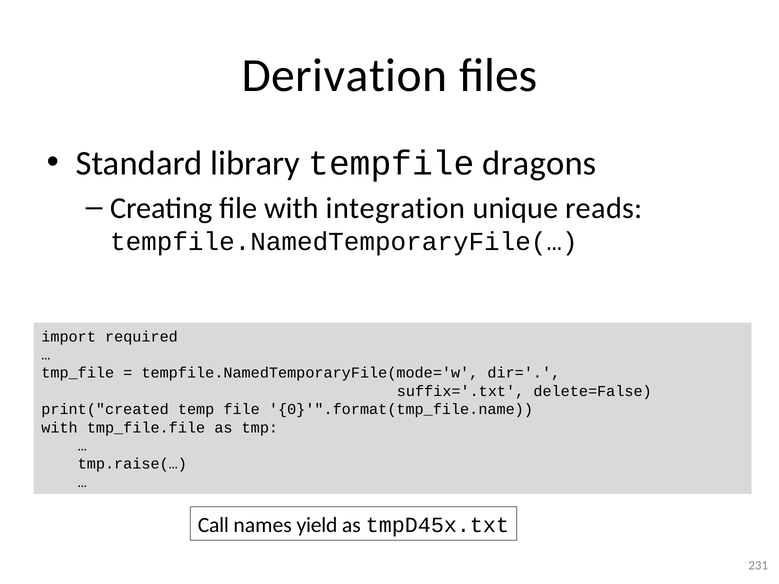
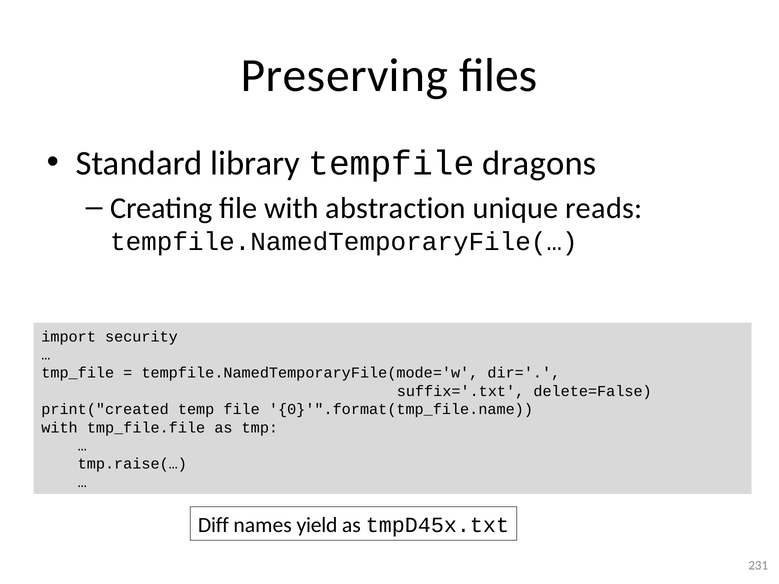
Derivation: Derivation -> Preserving
integration: integration -> abstraction
required: required -> security
Call: Call -> Diff
